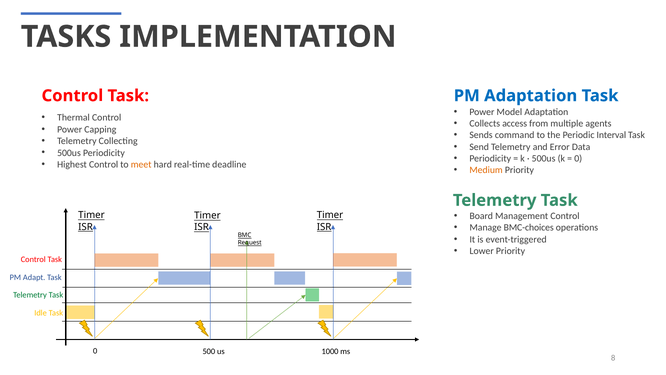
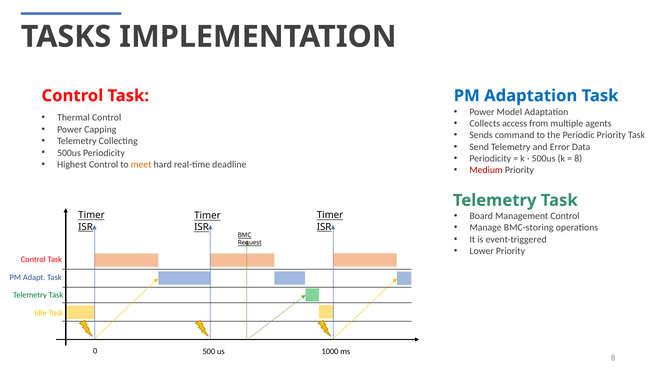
Periodic Interval: Interval -> Priority
0 at (578, 158): 0 -> 8
Medium colour: orange -> red
BMC-choices: BMC-choices -> BMC-storing
